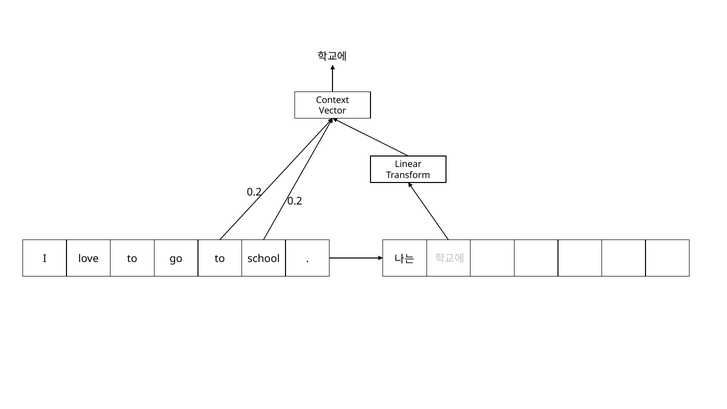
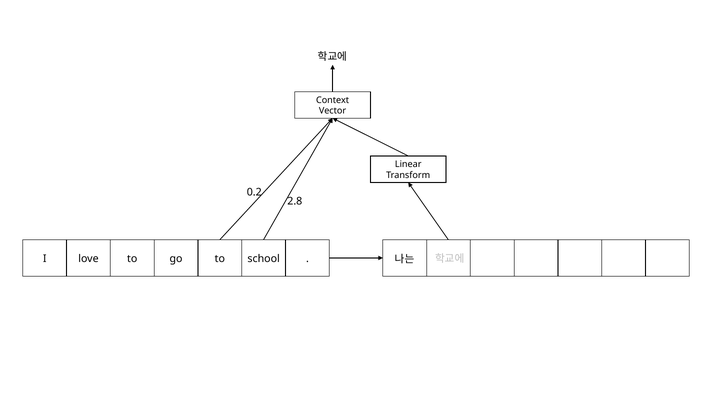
0.2 at (295, 201): 0.2 -> 2.8
